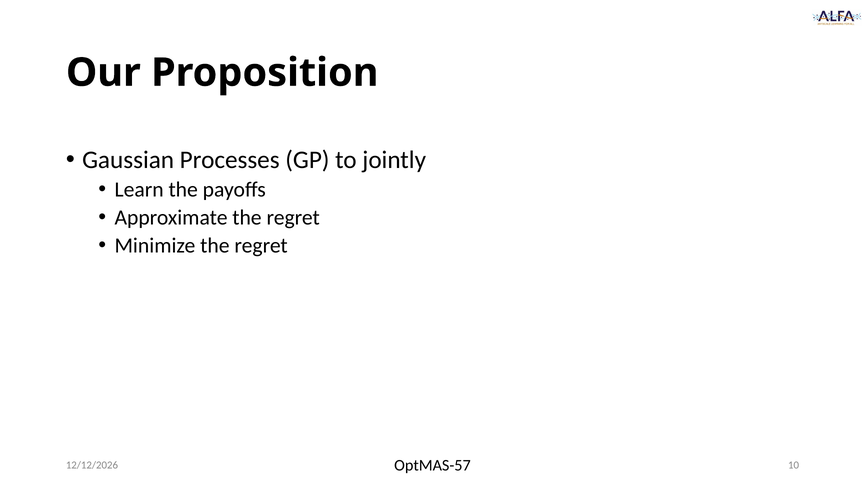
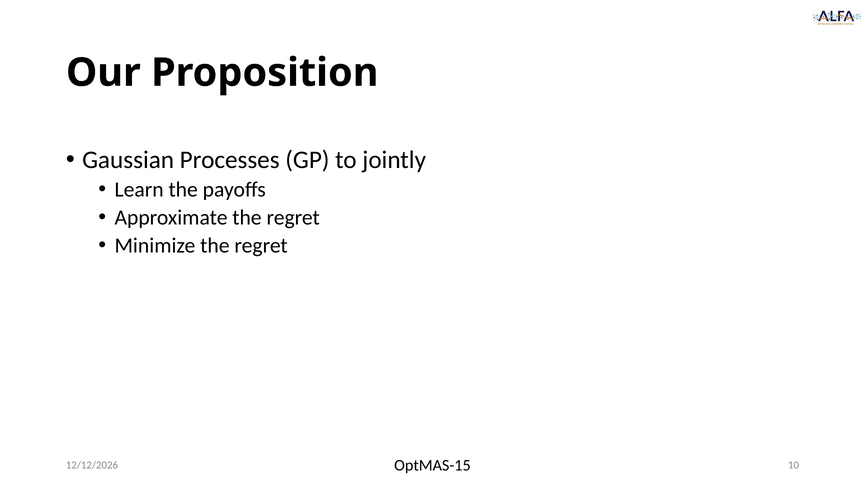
OptMAS-57: OptMAS-57 -> OptMAS-15
